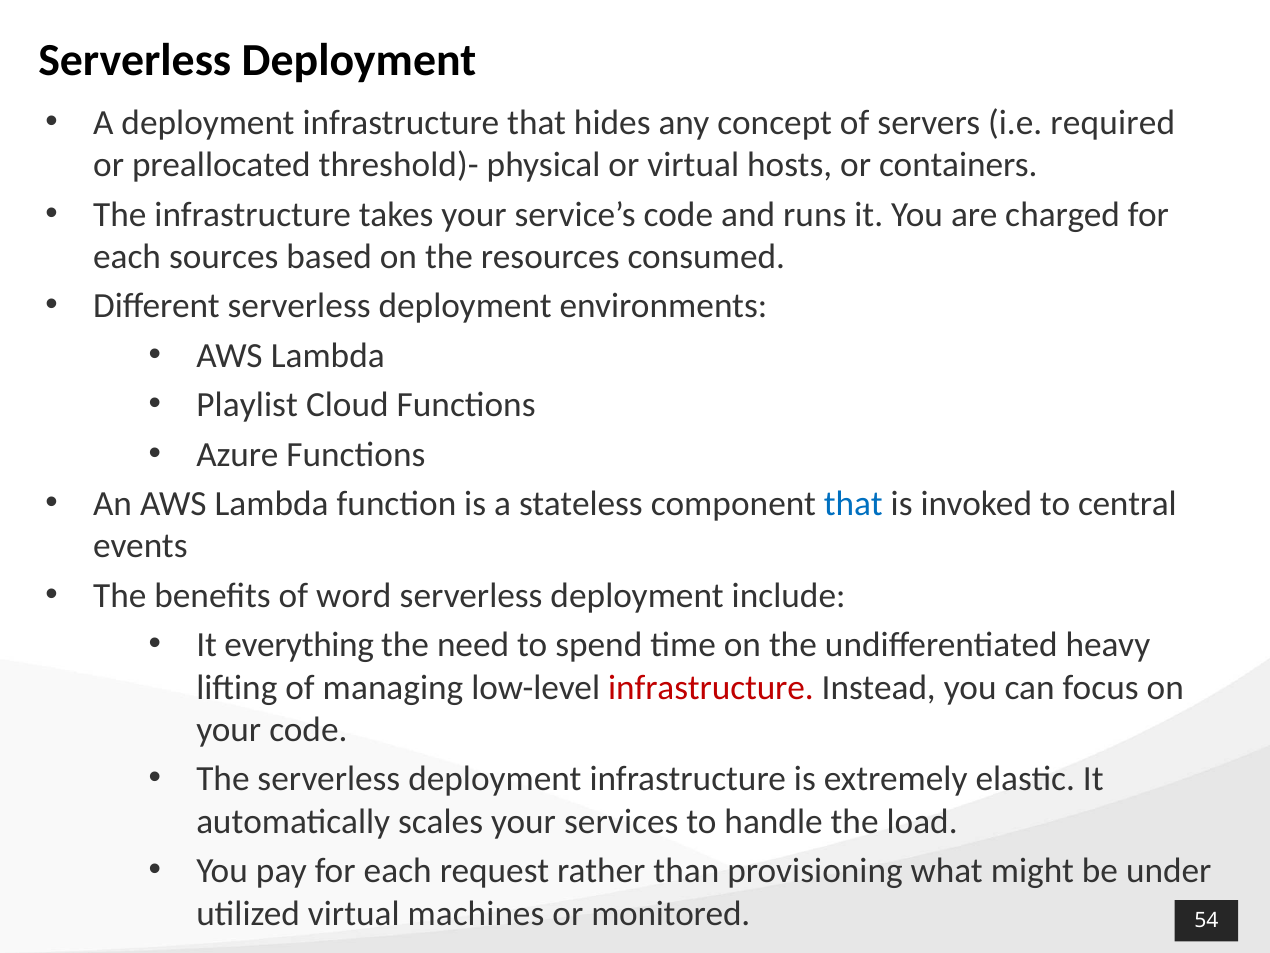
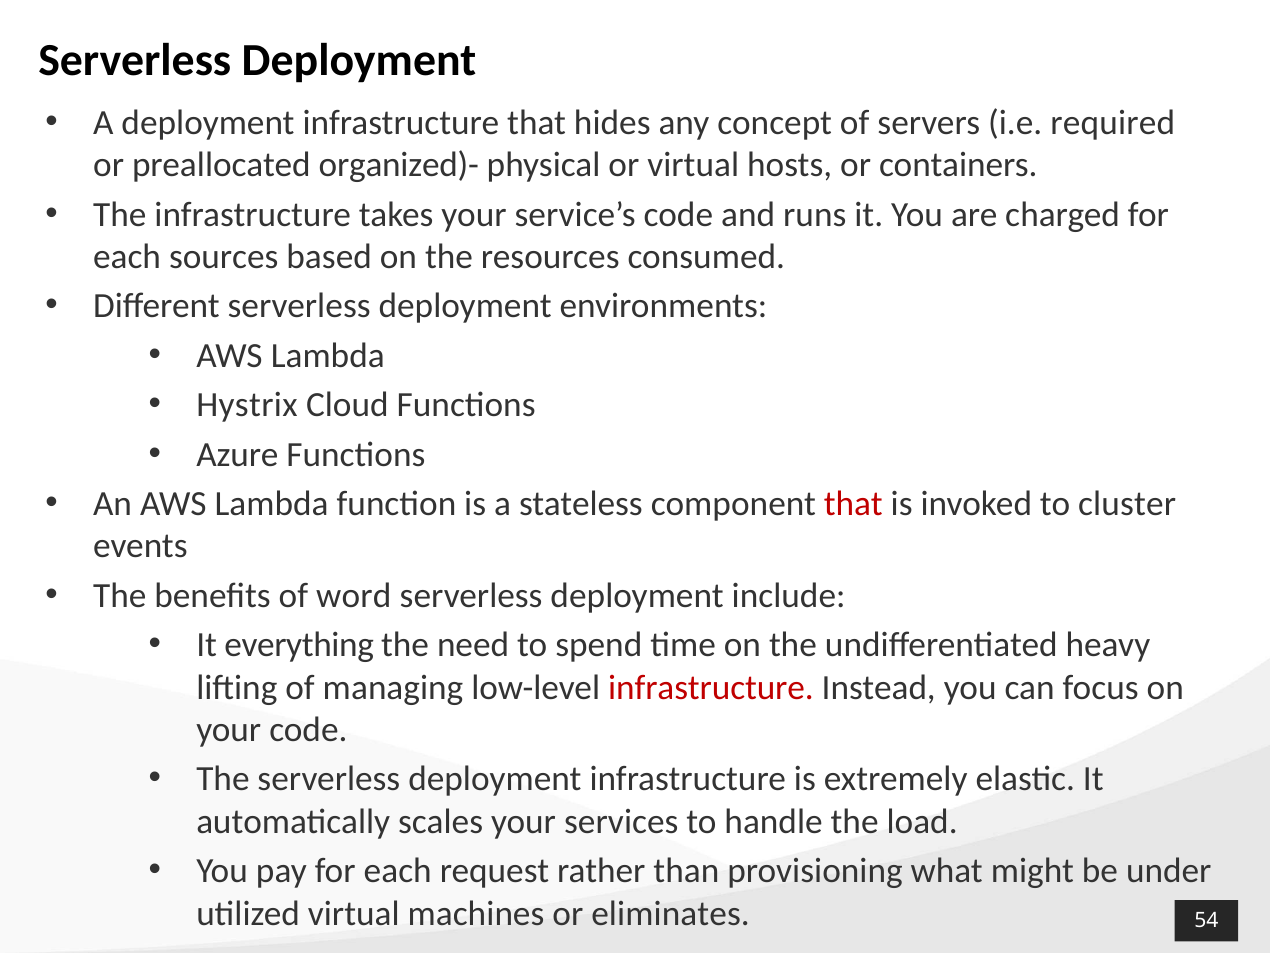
threshold)-: threshold)- -> organized)-
Playlist: Playlist -> Hystrix
that at (853, 504) colour: blue -> red
central: central -> cluster
monitored: monitored -> eliminates
